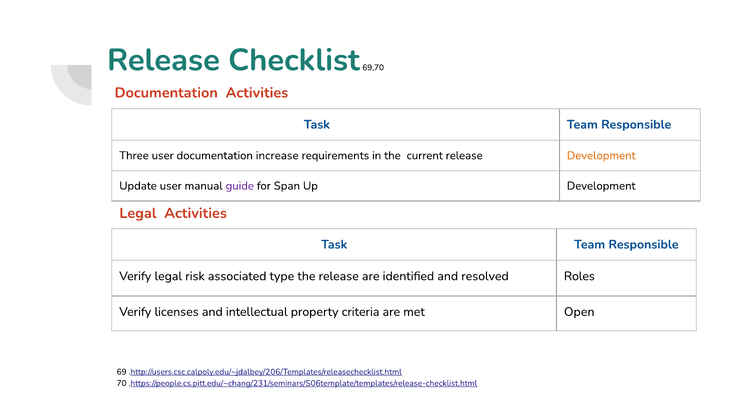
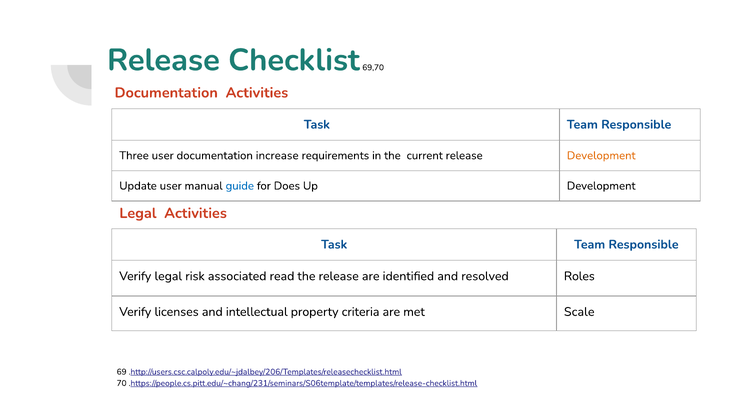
guide colour: purple -> blue
Span: Span -> Does
type: type -> read
Open: Open -> Scale
